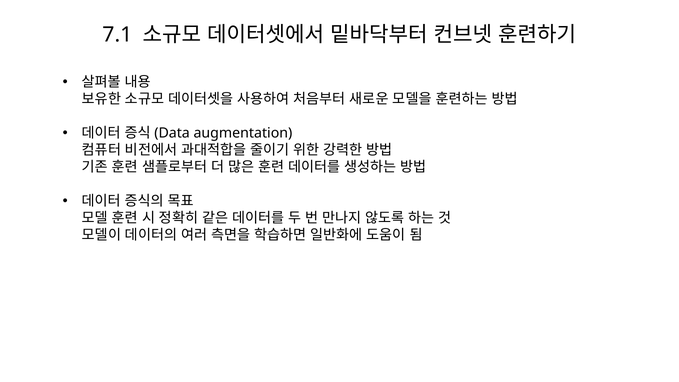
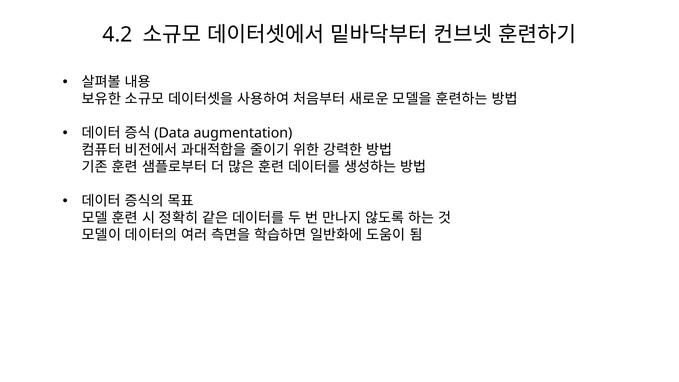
7.1: 7.1 -> 4.2
